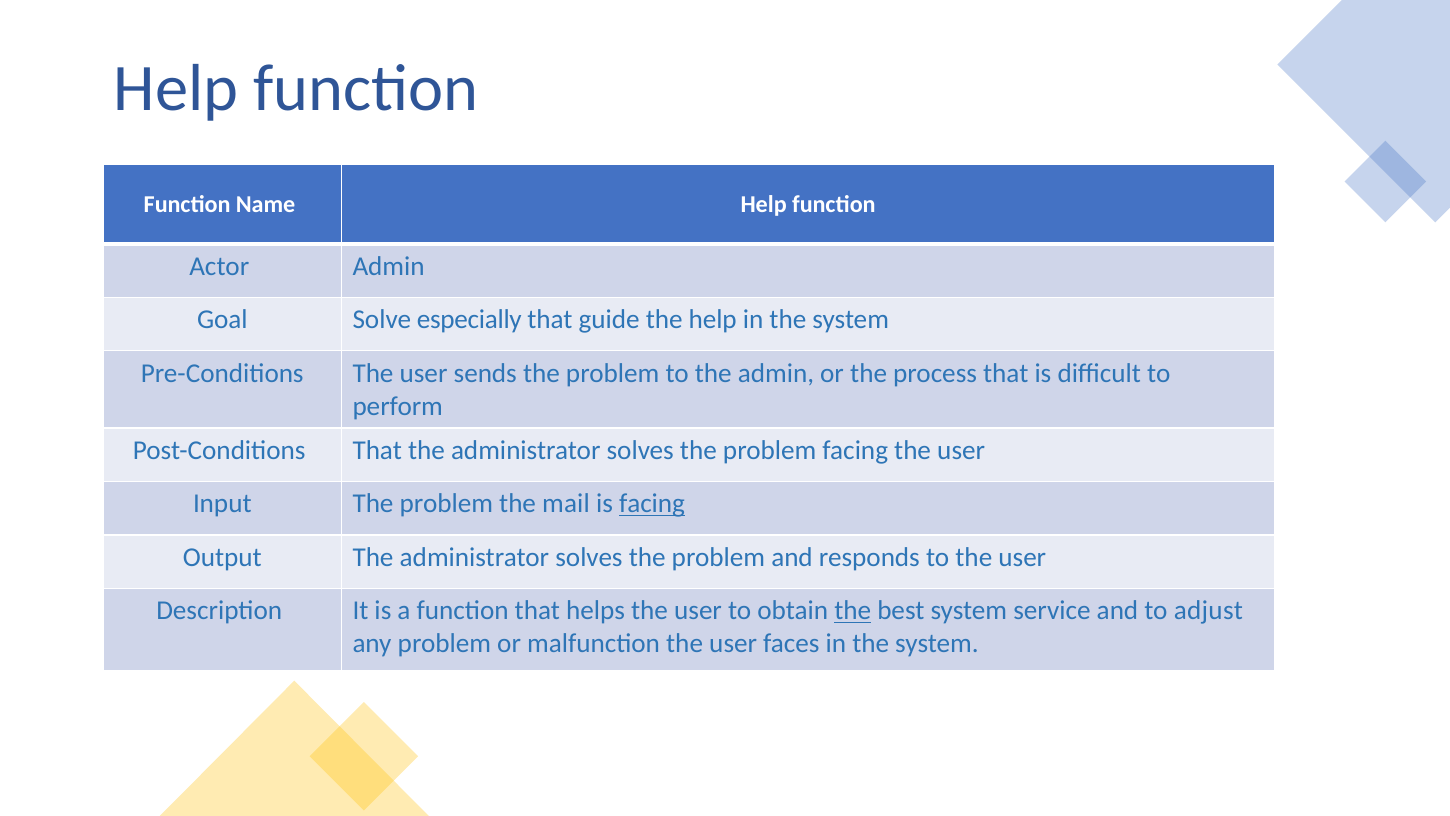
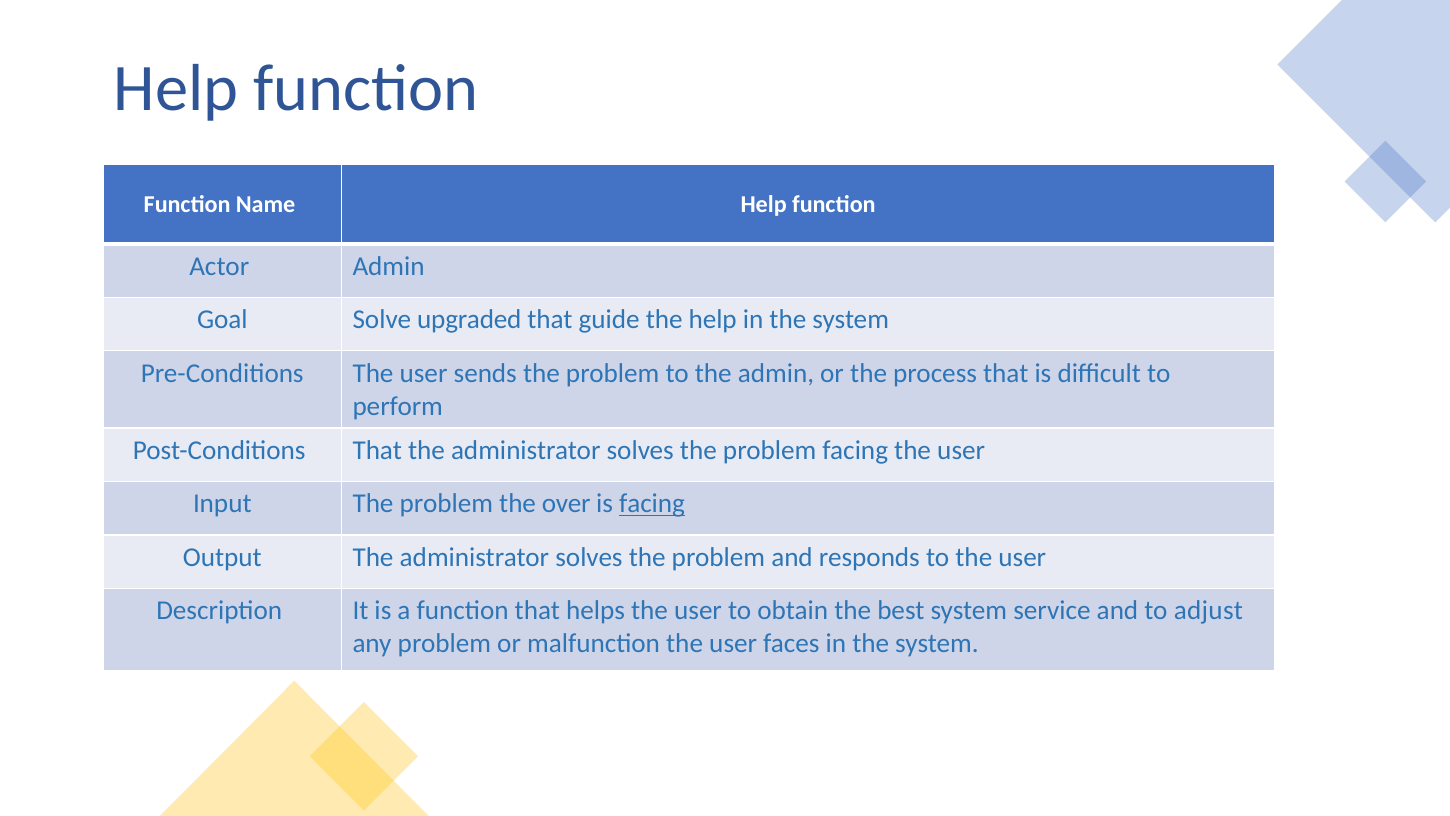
especially: especially -> upgraded
mail: mail -> over
the at (853, 610) underline: present -> none
